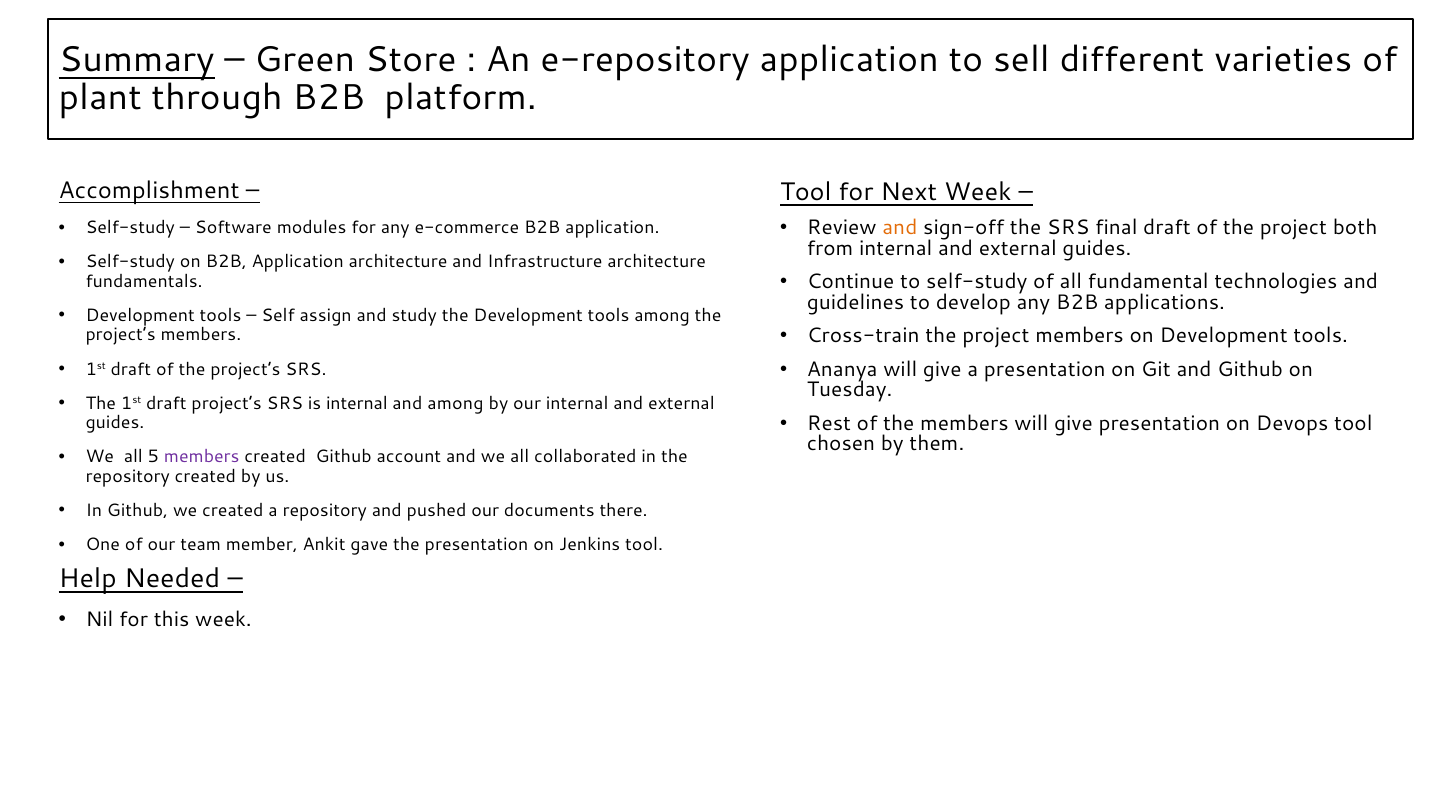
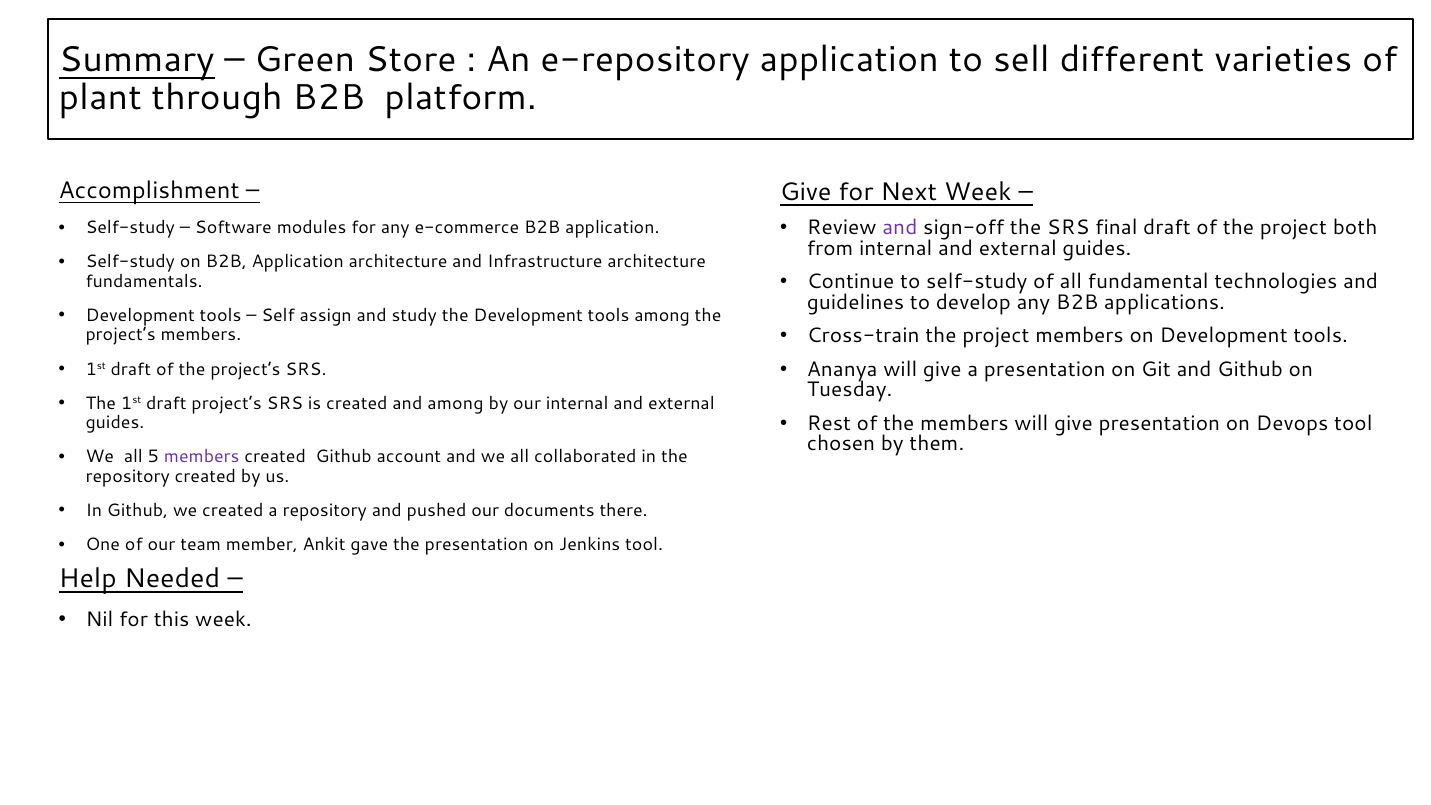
Tool at (806, 192): Tool -> Give
and at (900, 228) colour: orange -> purple
is internal: internal -> created
